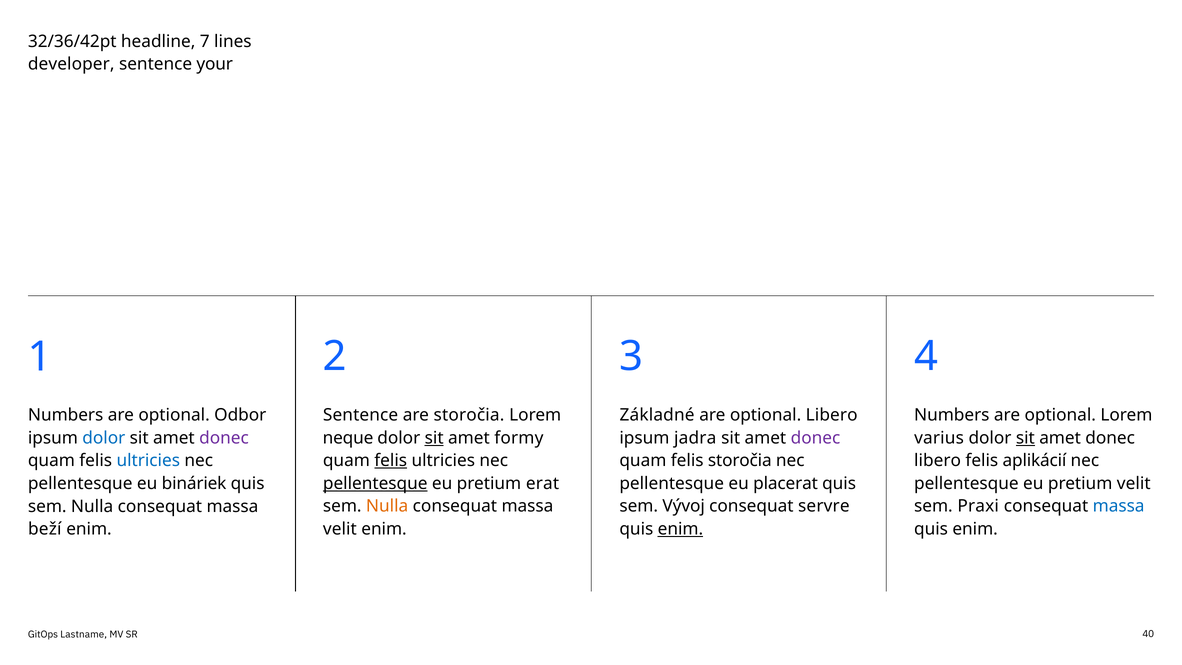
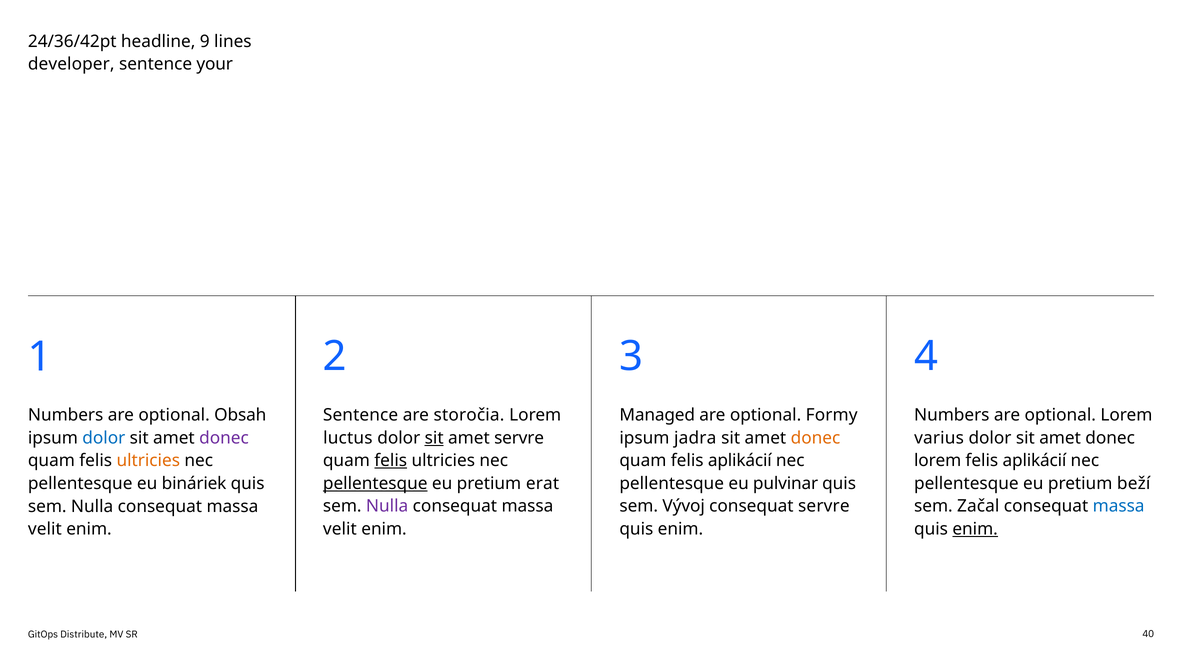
32/36/42pt: 32/36/42pt -> 24/36/42pt
7: 7 -> 9
Základné: Základné -> Managed
optional Libero: Libero -> Formy
Odbor: Odbor -> Obsah
neque: neque -> luctus
amet formy: formy -> servre
donec at (815, 438) colour: purple -> orange
sit at (1025, 438) underline: present -> none
quam felis storočia: storočia -> aplikácií
libero at (938, 461): libero -> lorem
ultricies at (148, 461) colour: blue -> orange
placerat: placerat -> pulvinar
pretium velit: velit -> beží
Nulla at (387, 506) colour: orange -> purple
Praxi: Praxi -> Začal
enim at (680, 529) underline: present -> none
enim at (975, 529) underline: none -> present
beží at (45, 529): beží -> velit
Lastname: Lastname -> Distribute
